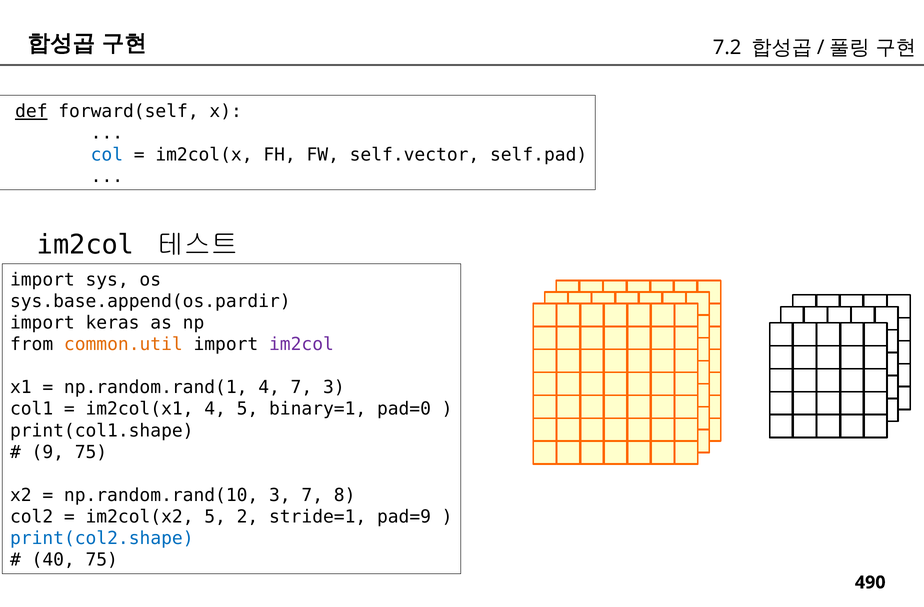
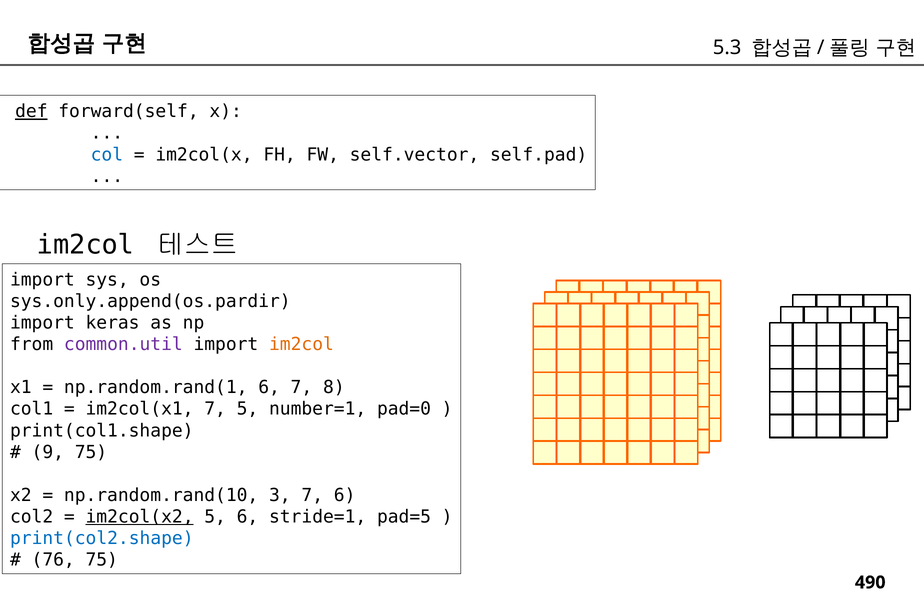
7.2: 7.2 -> 5.3
sys.base.append(os.pardir: sys.base.append(os.pardir -> sys.only.append(os.pardir
common.util colour: orange -> purple
im2col at (301, 344) colour: purple -> orange
np.random.rand(1 4: 4 -> 6
7 3: 3 -> 8
im2col(x1 4: 4 -> 7
binary=1: binary=1 -> number=1
7 8: 8 -> 6
im2col(x2 underline: none -> present
5 2: 2 -> 6
pad=9: pad=9 -> pad=5
40: 40 -> 76
